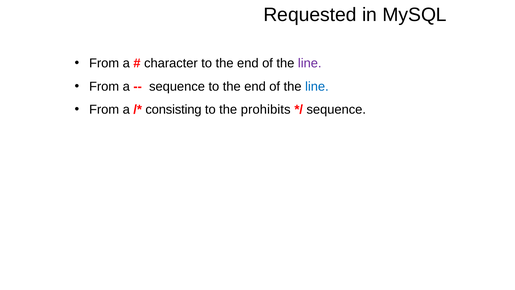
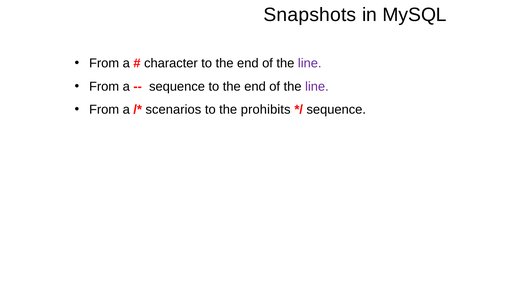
Requested: Requested -> Snapshots
line at (317, 86) colour: blue -> purple
consisting: consisting -> scenarios
